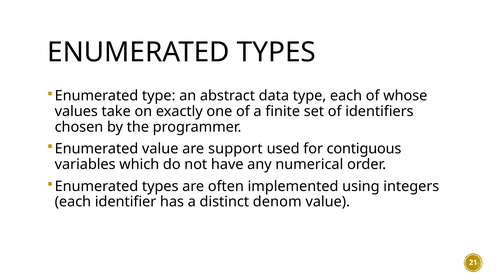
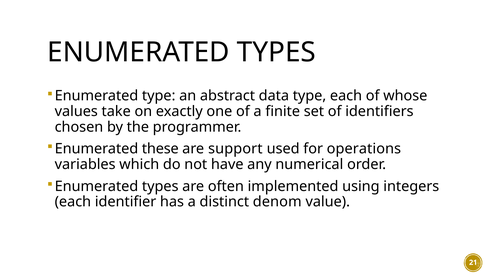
Enumerated value: value -> these
contiguous: contiguous -> operations
